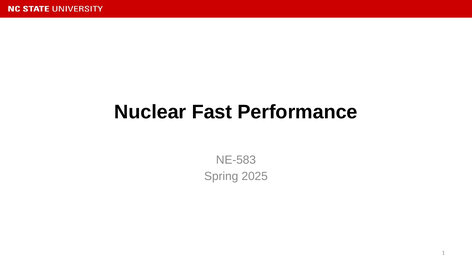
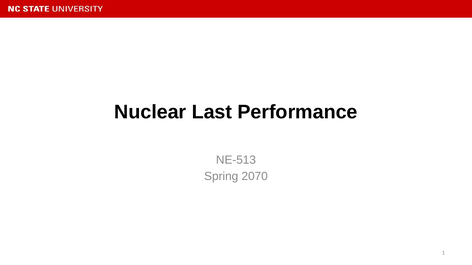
Fast: Fast -> Last
NE-583: NE-583 -> NE-513
2025: 2025 -> 2070
